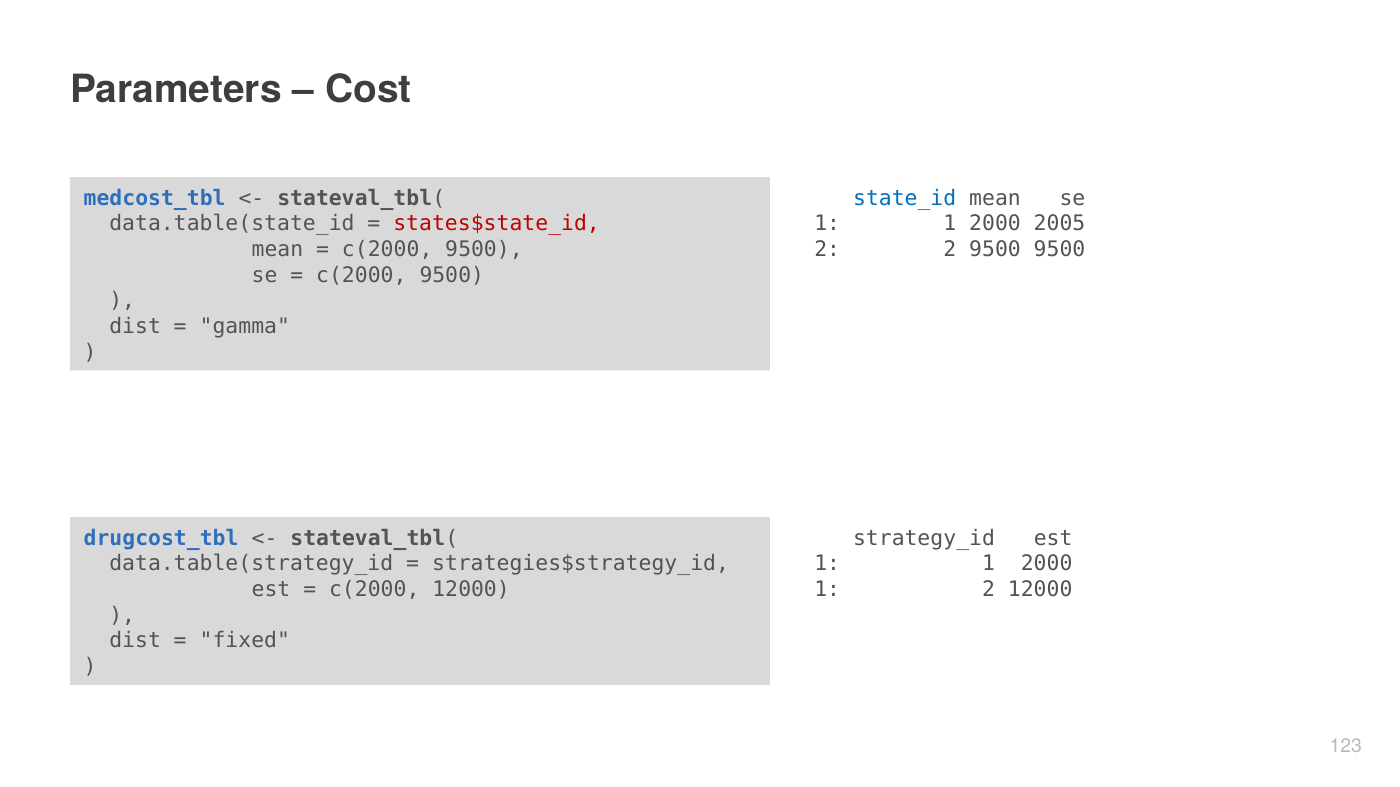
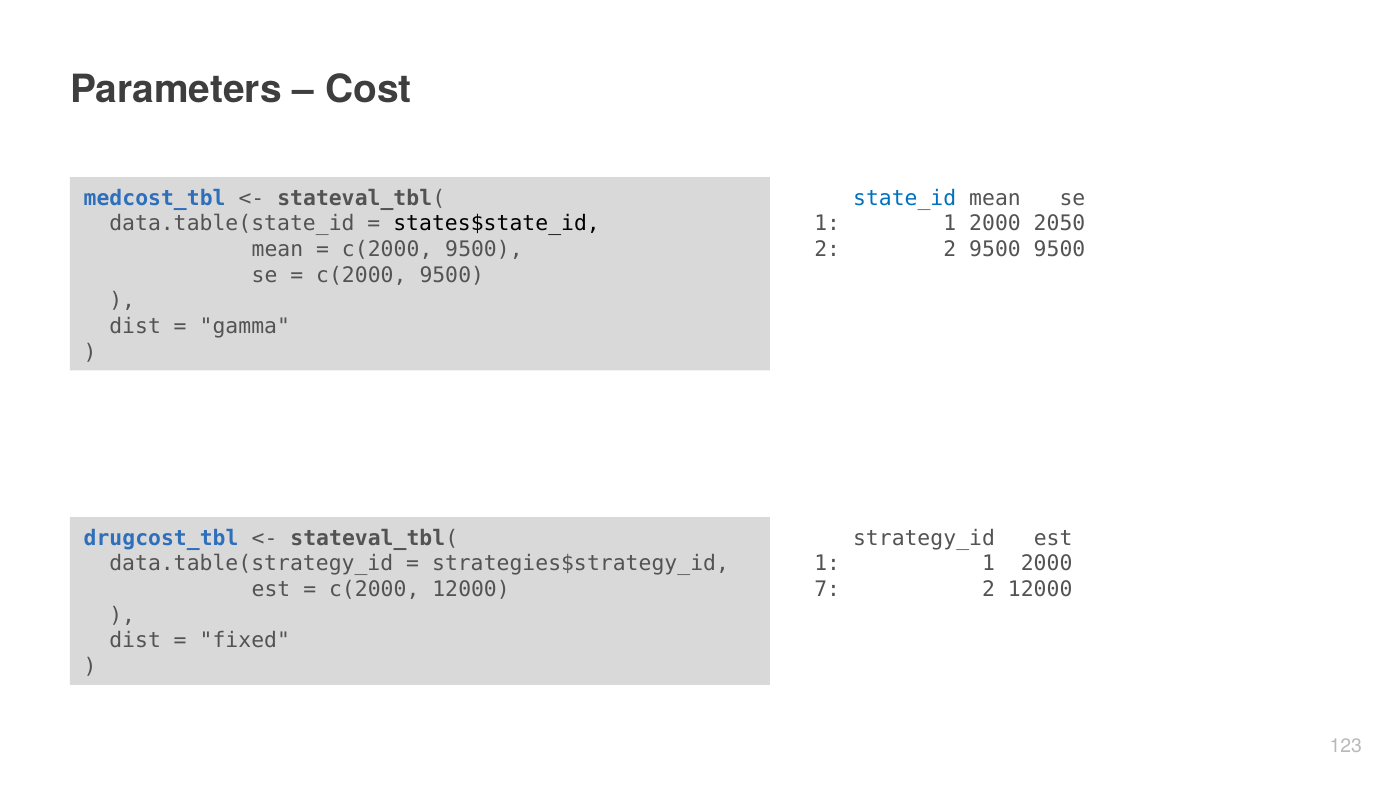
states$state_id colour: red -> black
2005: 2005 -> 2050
1 at (827, 590): 1 -> 7
